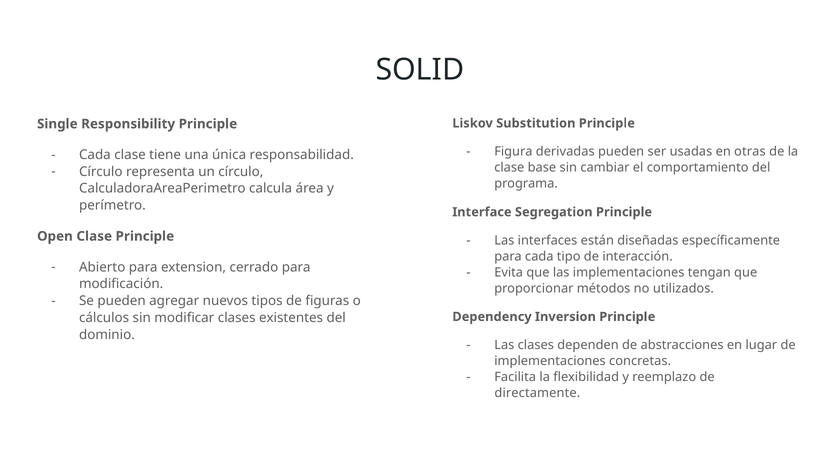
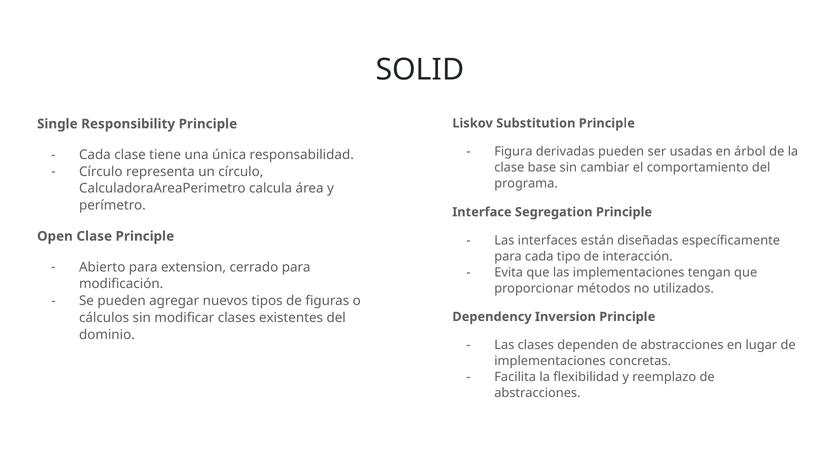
otras: otras -> árbol
directamente at (537, 393): directamente -> abstracciones
